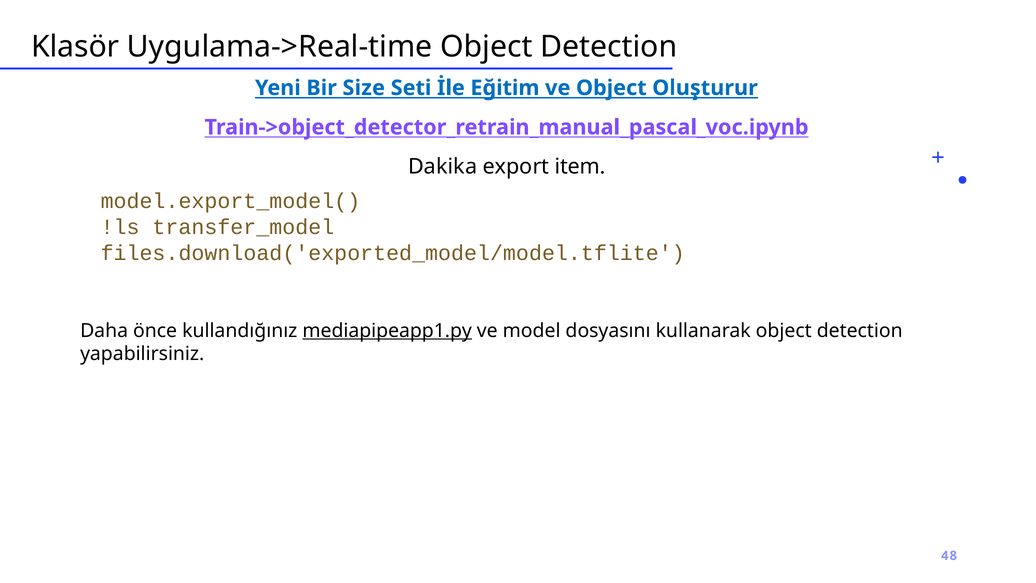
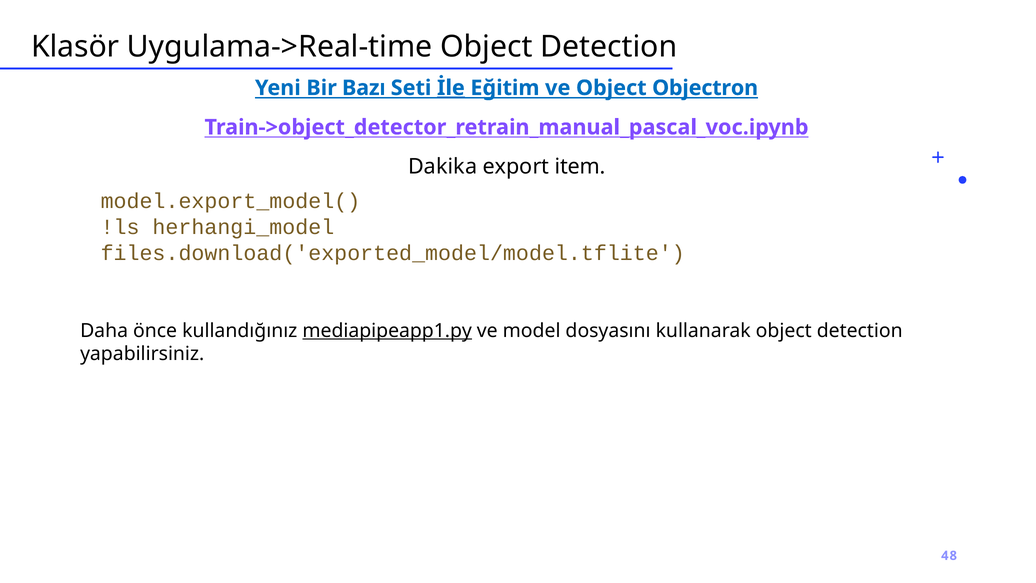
Size: Size -> Bazı
İle underline: none -> present
Oluşturur: Oluşturur -> Objectron
transfer_model: transfer_model -> herhangi_model
